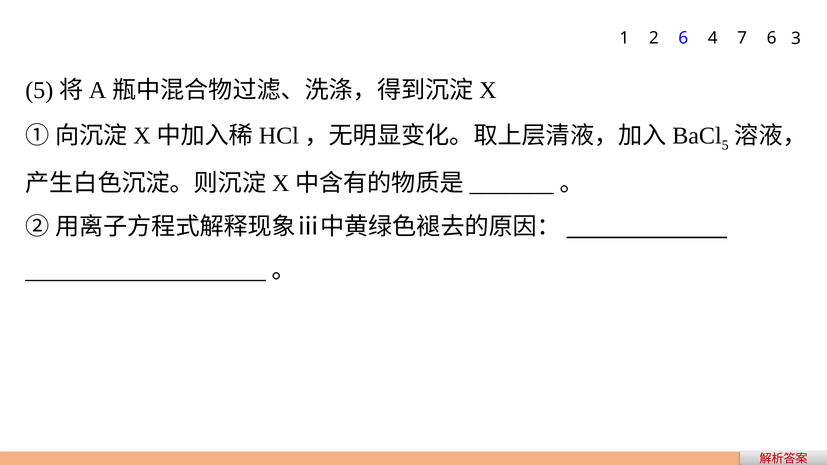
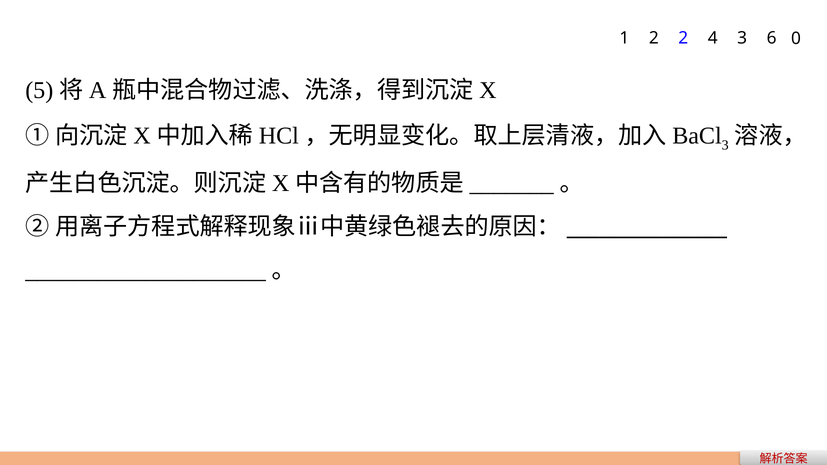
2 6: 6 -> 2
4 7: 7 -> 3
3: 3 -> 0
5 at (725, 145): 5 -> 3
